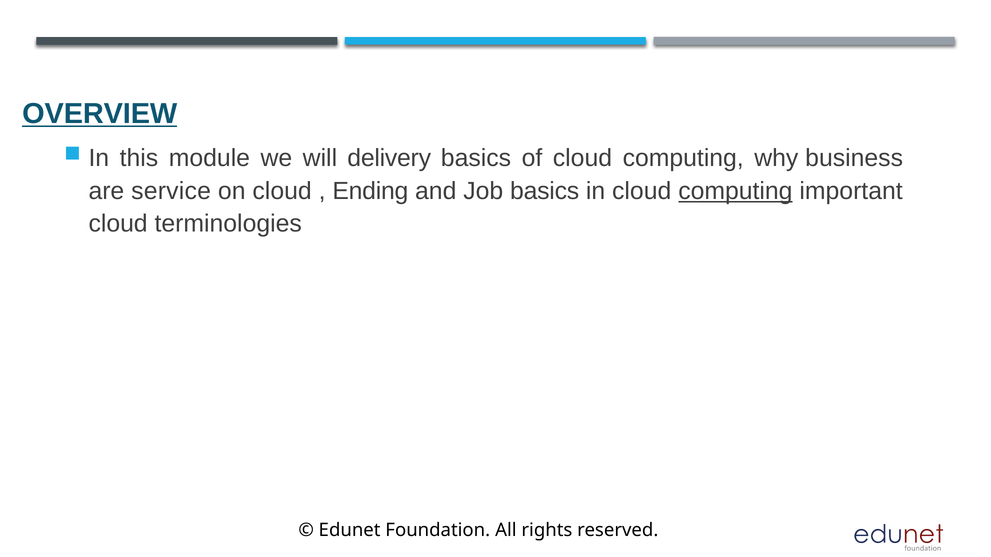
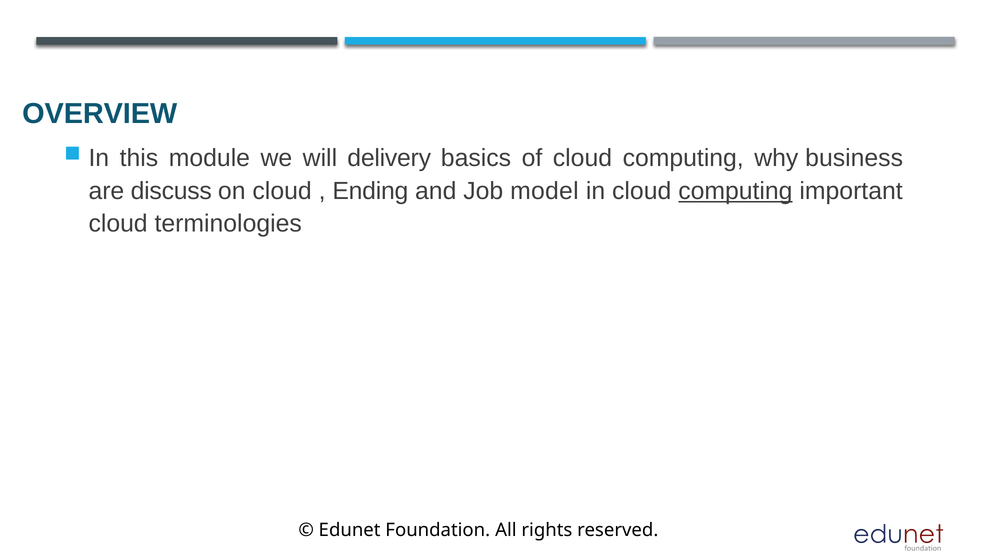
OVERVIEW underline: present -> none
service: service -> discuss
Job basics: basics -> model
